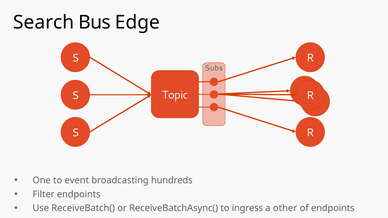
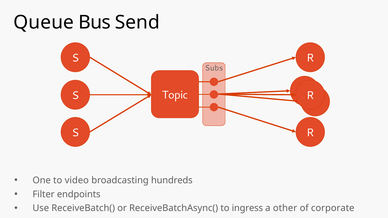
Search: Search -> Queue
Edge: Edge -> Send
event: event -> video
of endpoints: endpoints -> corporate
